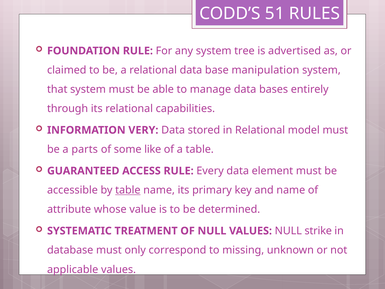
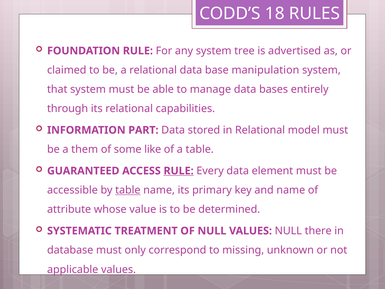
51: 51 -> 18
VERY: VERY -> PART
parts: parts -> them
RULE at (179, 171) underline: none -> present
strike: strike -> there
